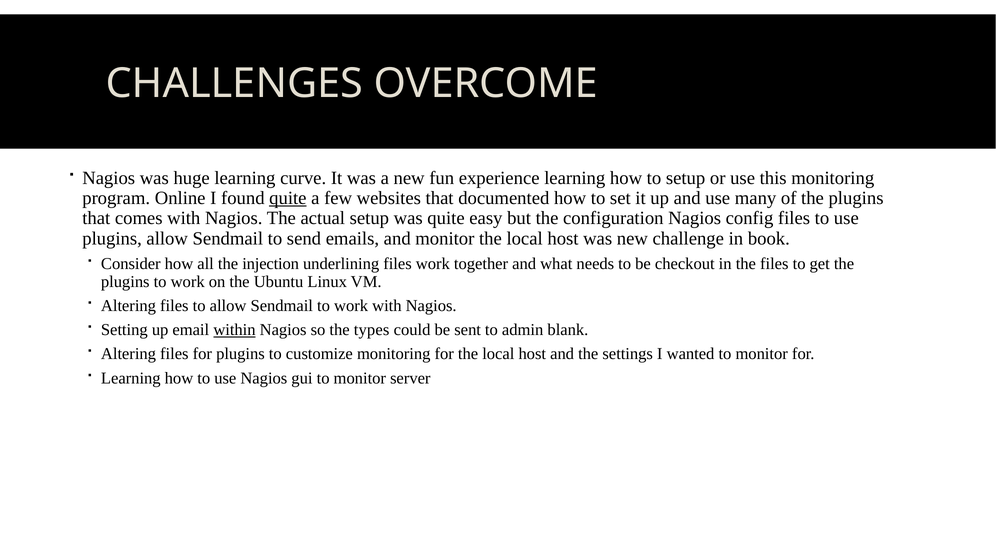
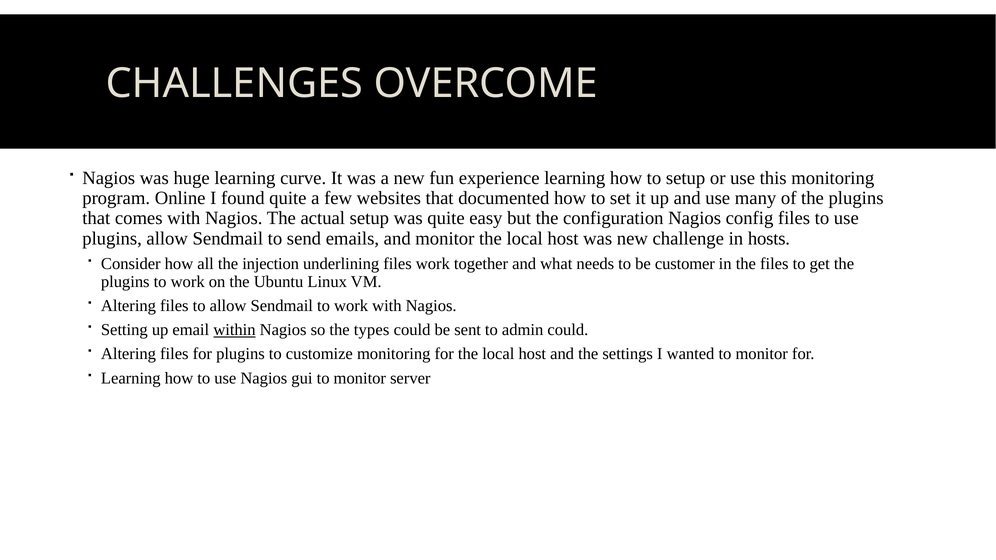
quite at (288, 198) underline: present -> none
book: book -> hosts
checkout: checkout -> customer
admin blank: blank -> could
